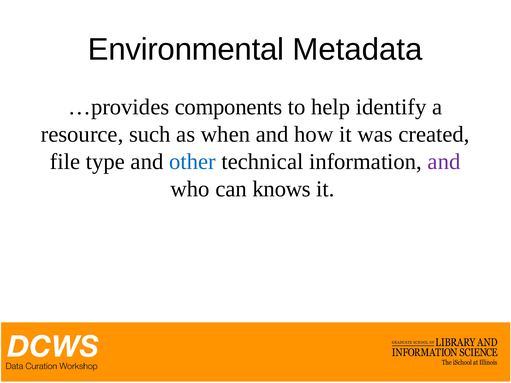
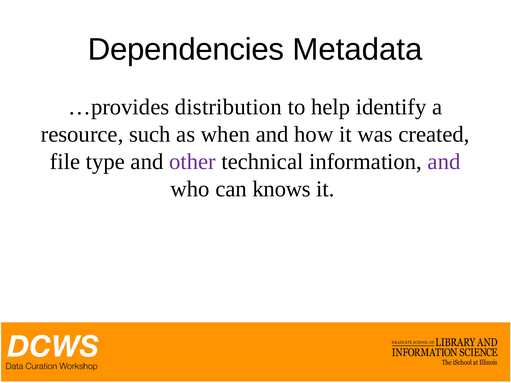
Environmental: Environmental -> Dependencies
components: components -> distribution
other colour: blue -> purple
